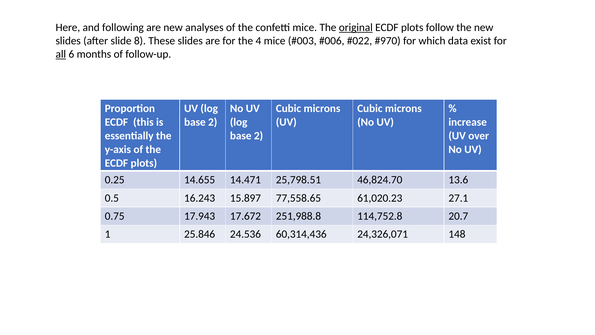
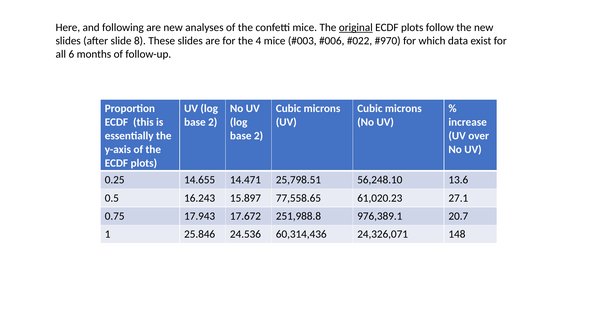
all underline: present -> none
46,824.70: 46,824.70 -> 56,248.10
114,752.8: 114,752.8 -> 976,389.1
